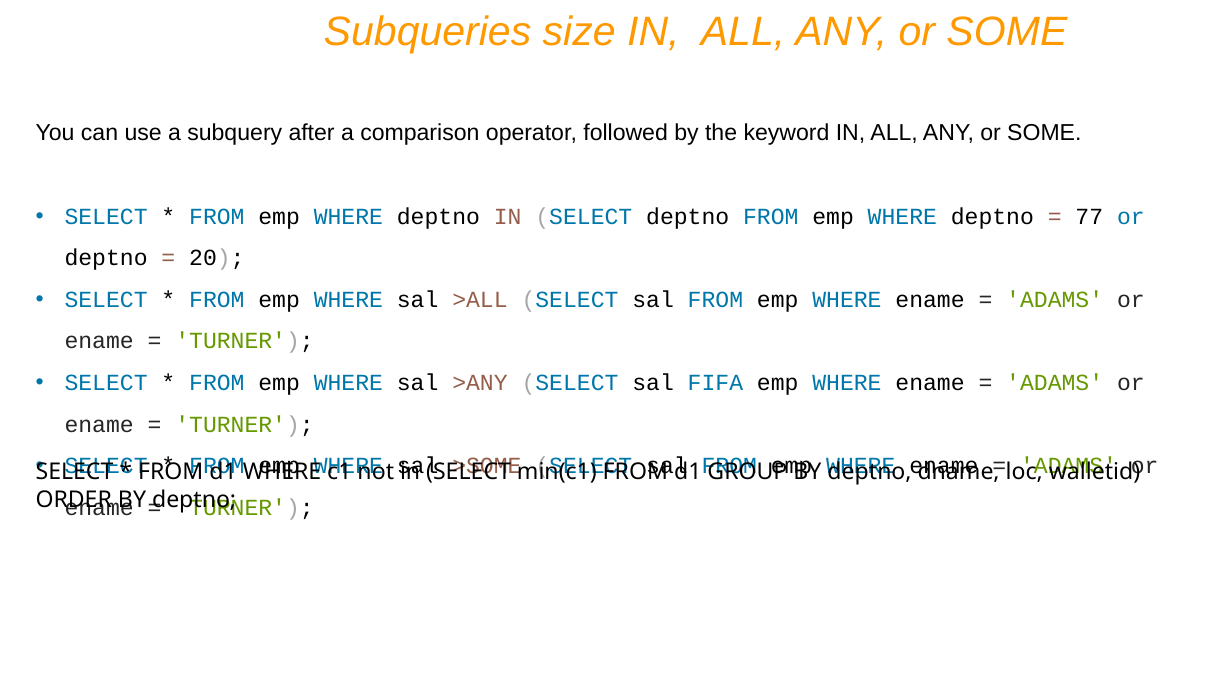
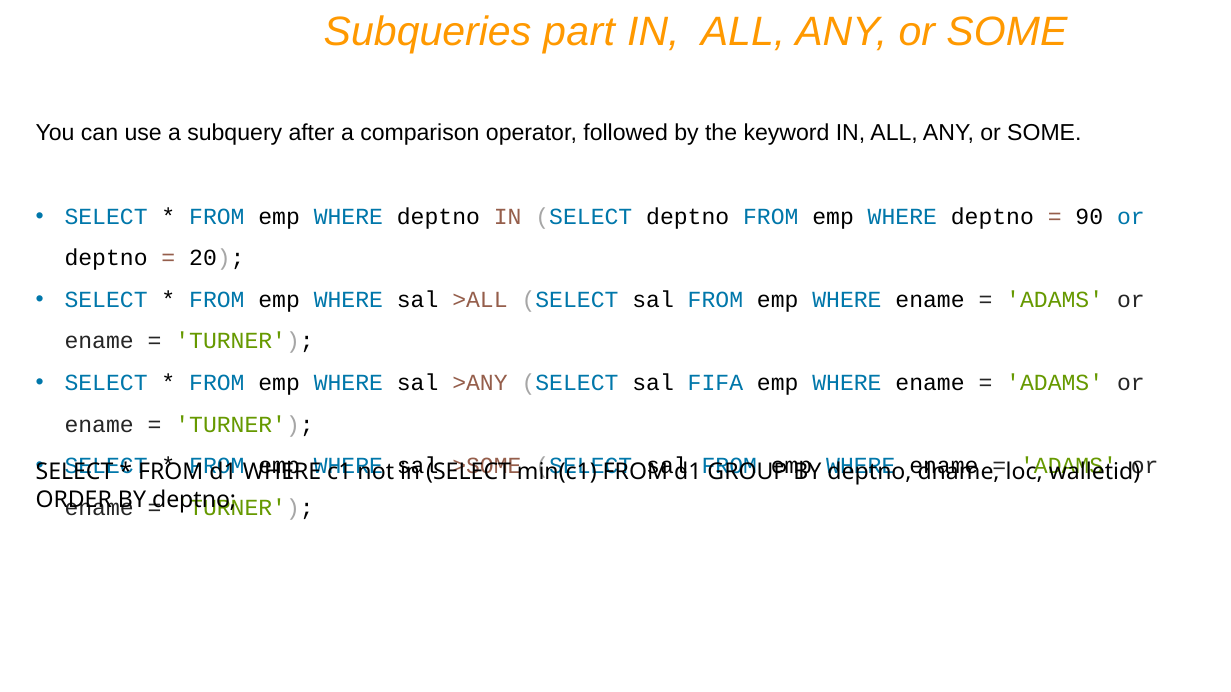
size: size -> part
77: 77 -> 90
